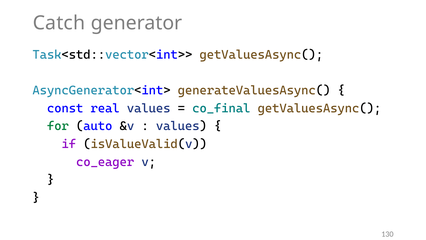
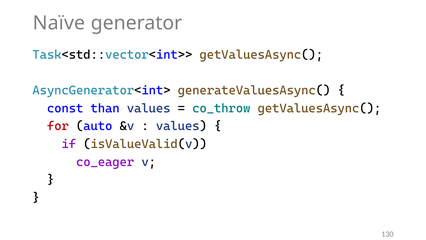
Catch: Catch -> Naïve
real: real -> than
co_final: co_final -> co_throw
for colour: green -> red
